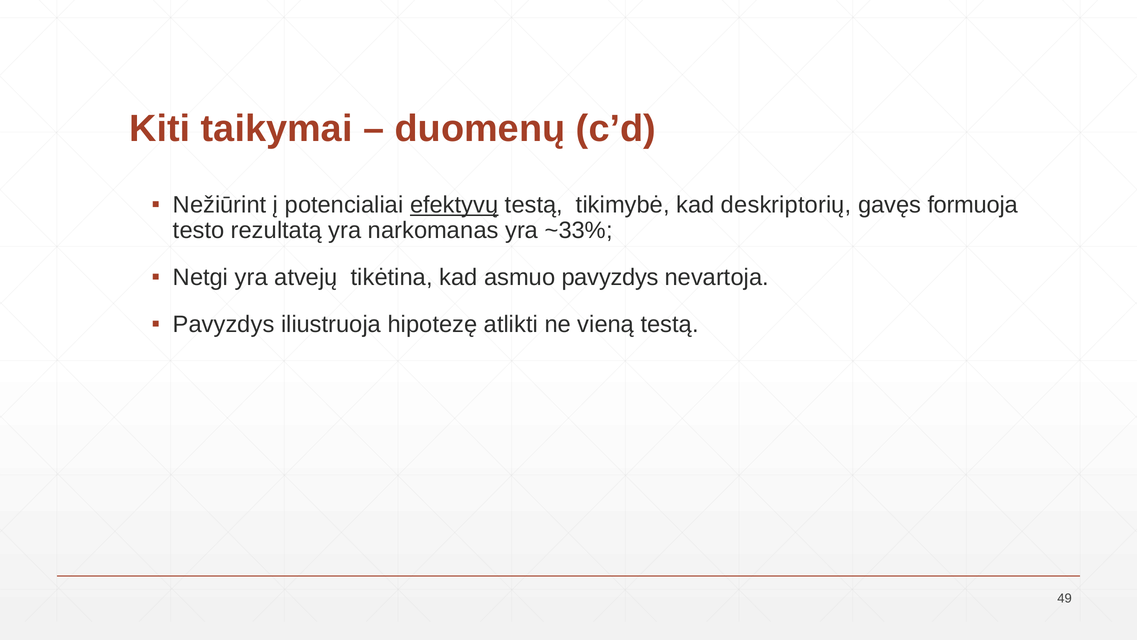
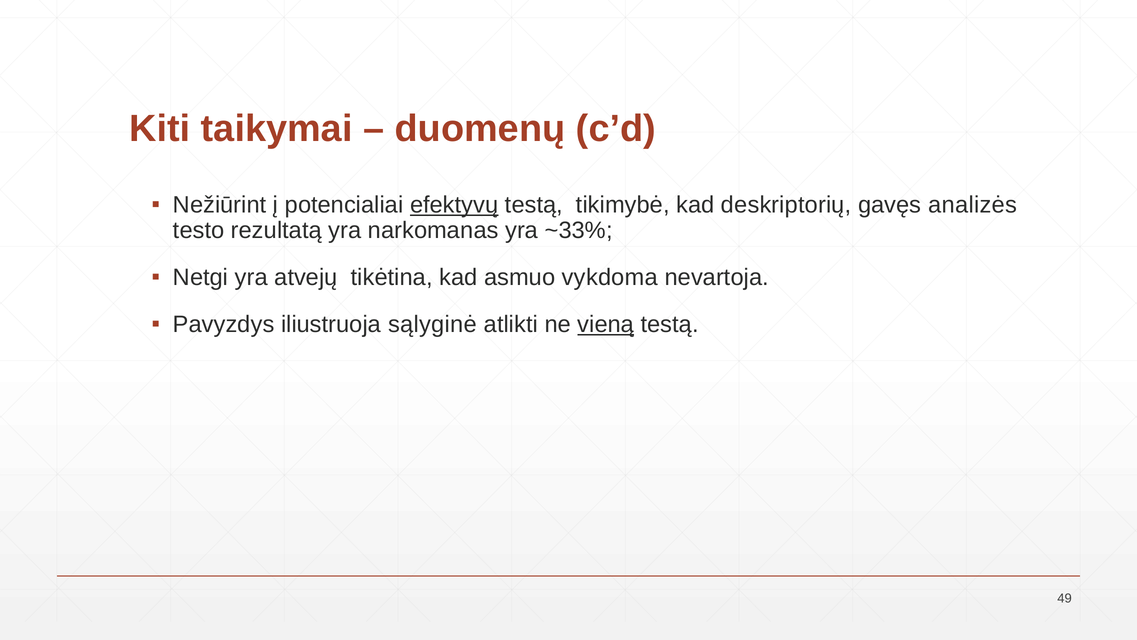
formuoja: formuoja -> analizės
asmuo pavyzdys: pavyzdys -> vykdoma
hipotezę: hipotezę -> sąlyginė
vieną underline: none -> present
